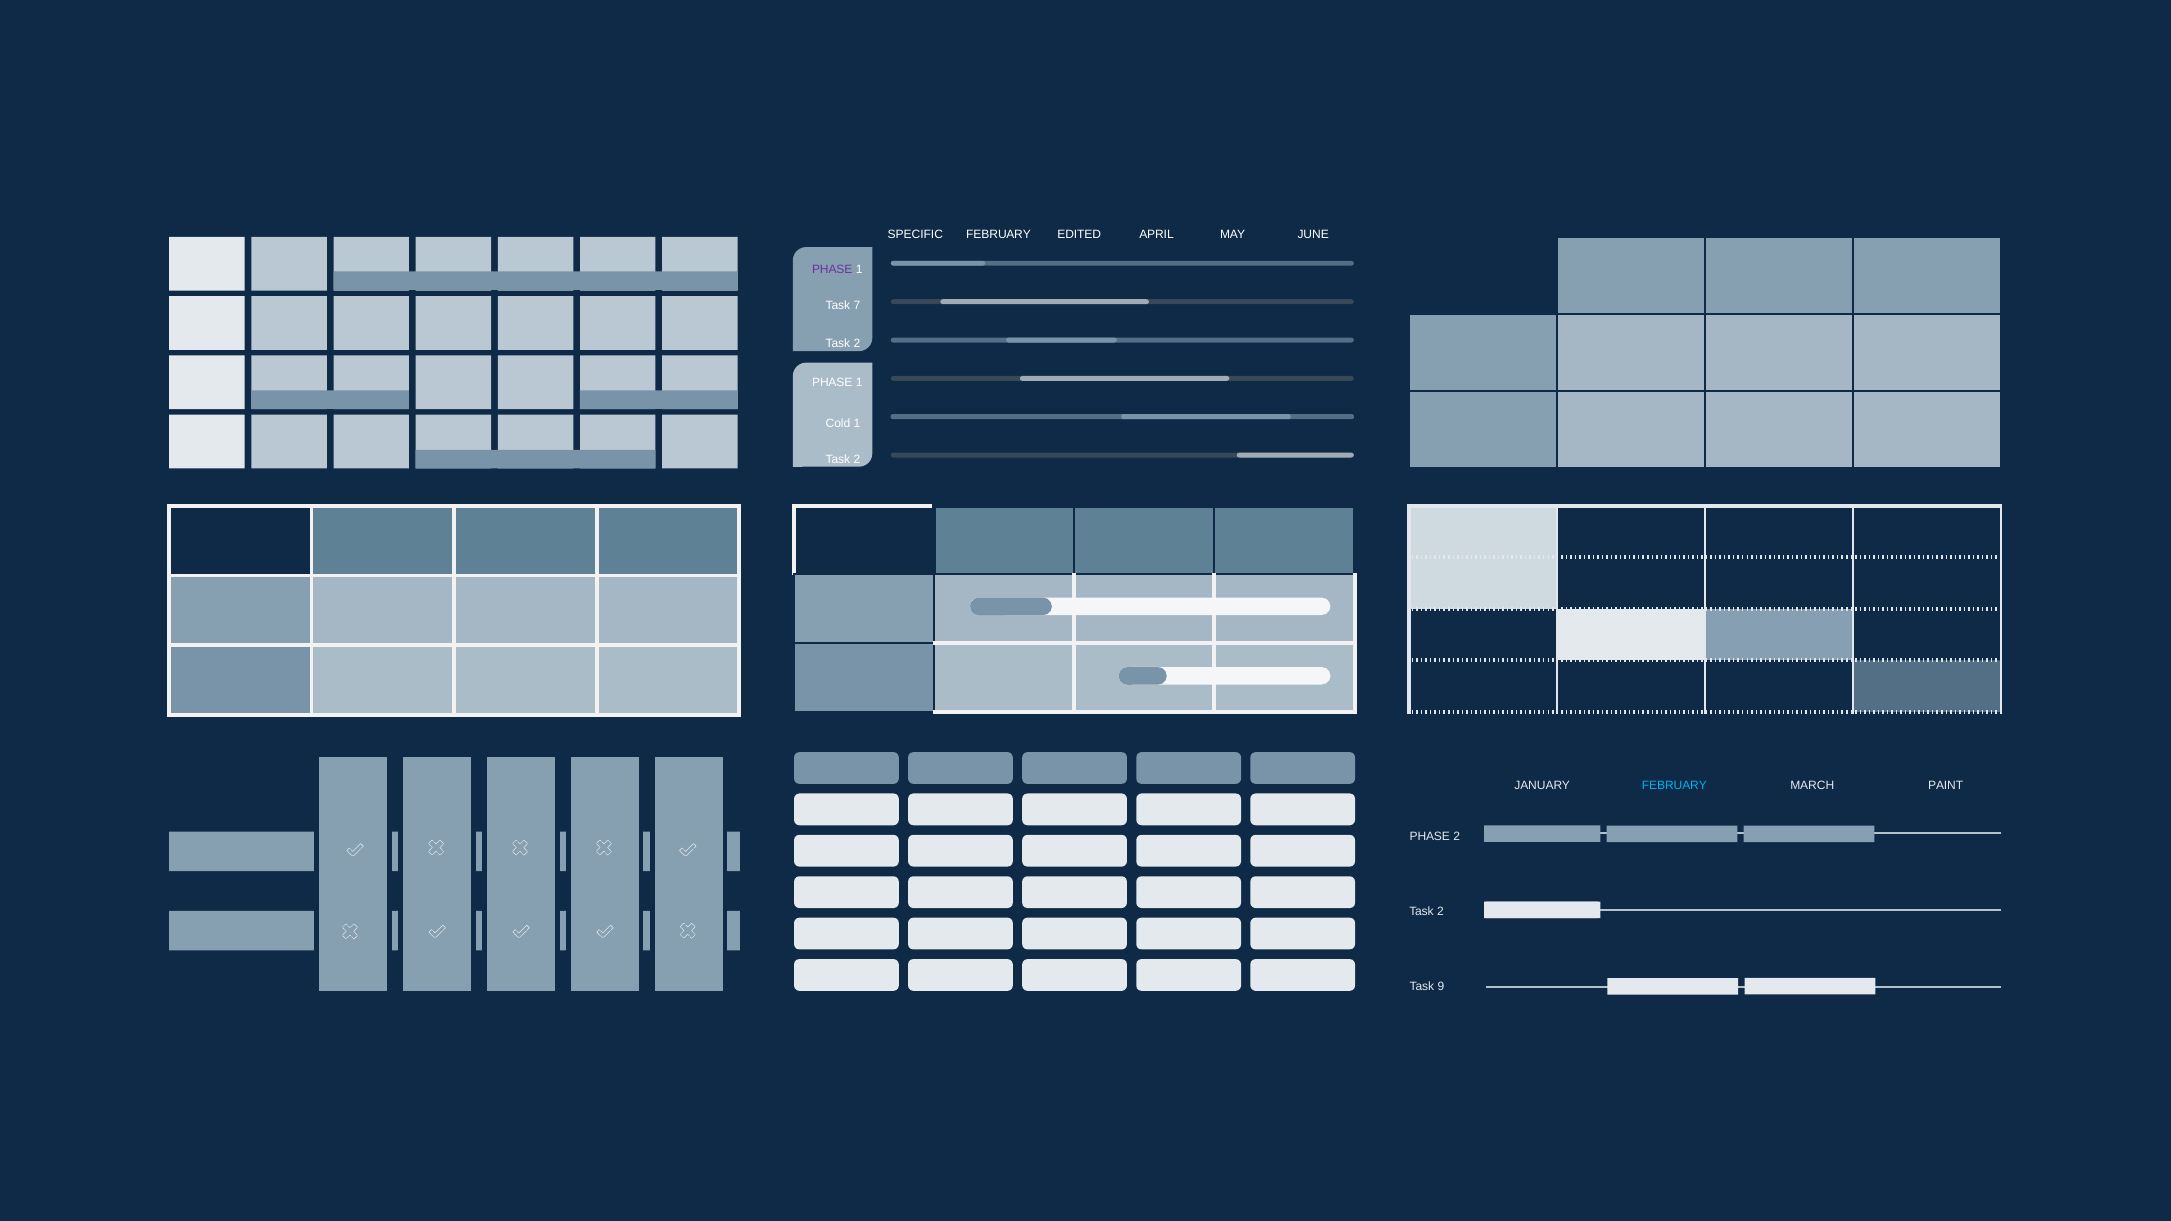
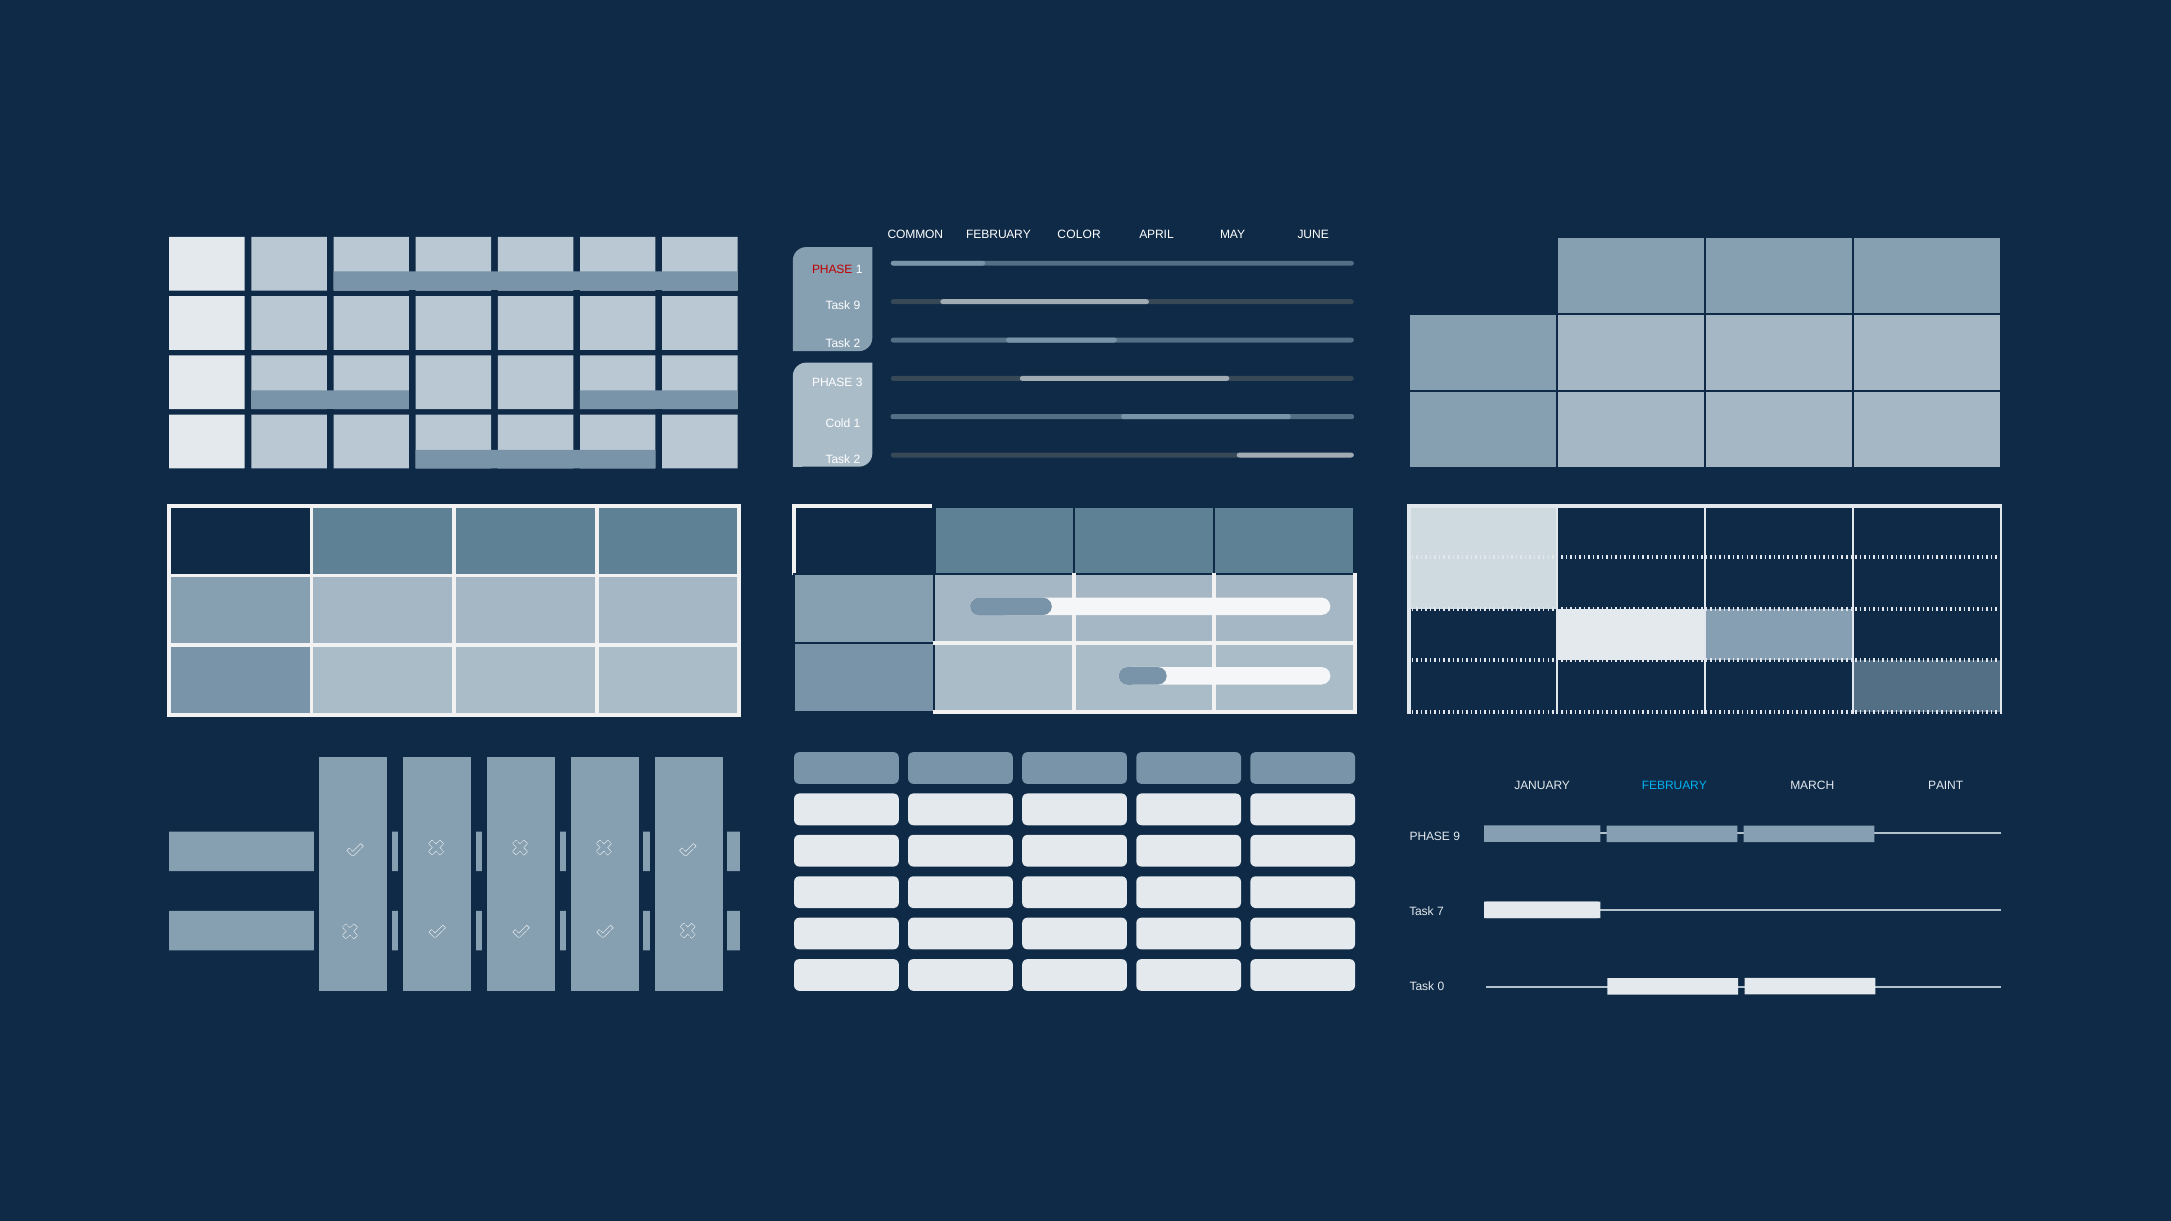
SPECIFIC: SPECIFIC -> COMMON
EDITED: EDITED -> COLOR
PHASE at (832, 269) colour: purple -> red
Task 7: 7 -> 9
1 at (859, 383): 1 -> 3
PHASE 2: 2 -> 9
2 at (1440, 912): 2 -> 7
9: 9 -> 0
